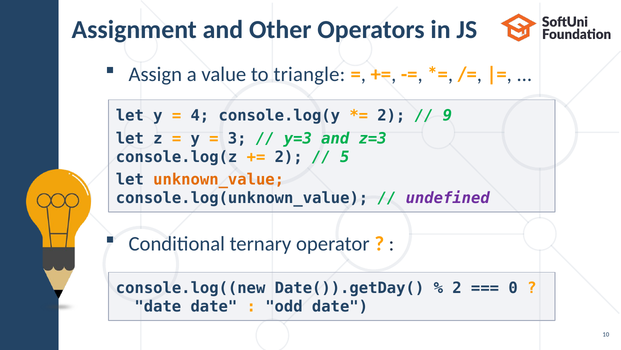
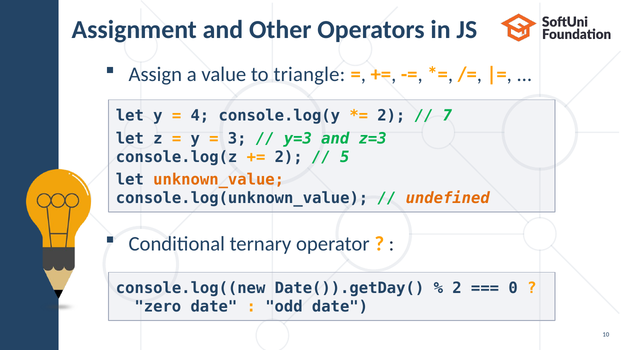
9: 9 -> 7
undefined colour: purple -> orange
date at (158, 306): date -> zero
